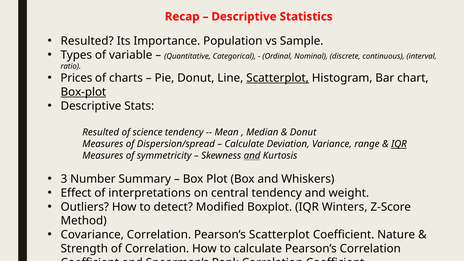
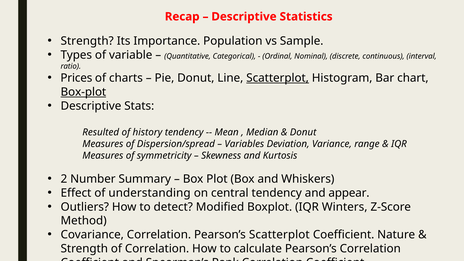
Resulted at (87, 41): Resulted -> Strength
science: science -> history
Calculate at (244, 144): Calculate -> Variables
IQR at (399, 144) underline: present -> none
and at (252, 156) underline: present -> none
3: 3 -> 2
interpretations: interpretations -> understanding
weight: weight -> appear
